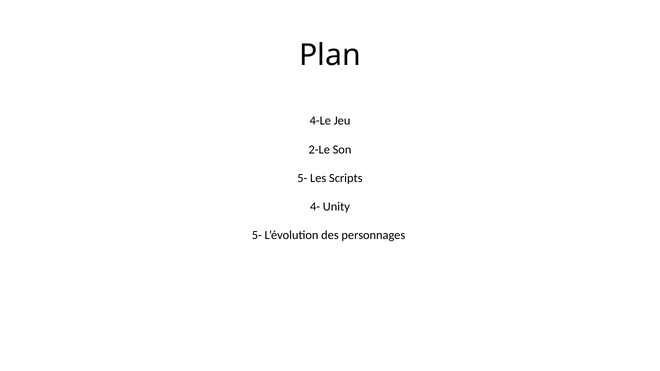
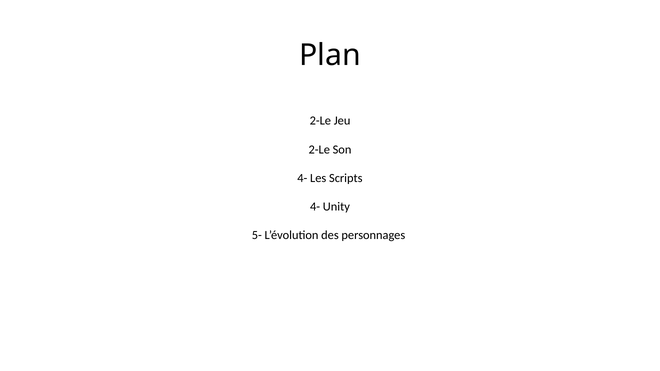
4-Le at (320, 121): 4-Le -> 2-Le
5- at (302, 178): 5- -> 4-
